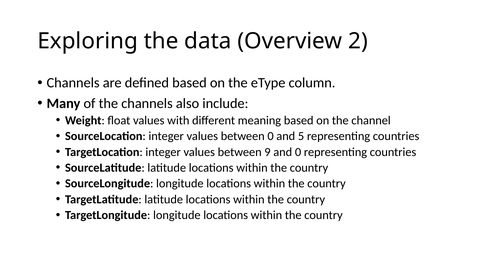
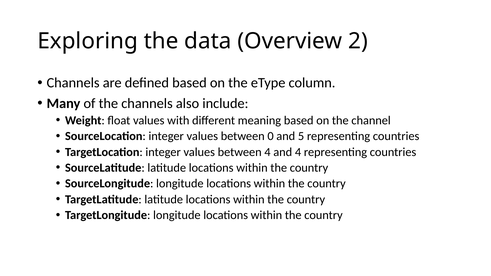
between 9: 9 -> 4
and 0: 0 -> 4
